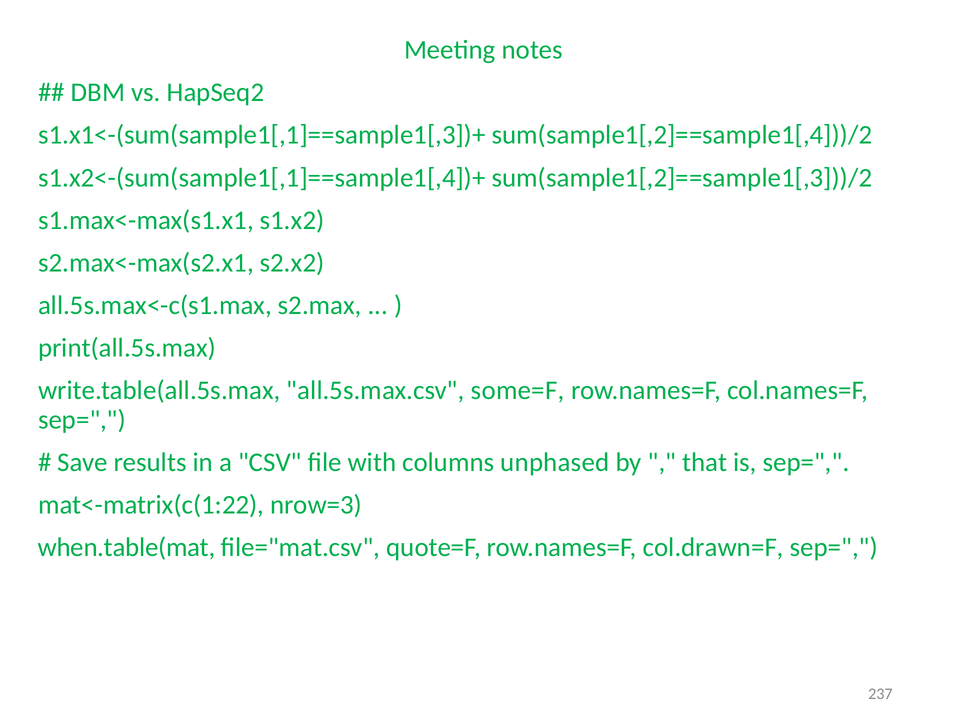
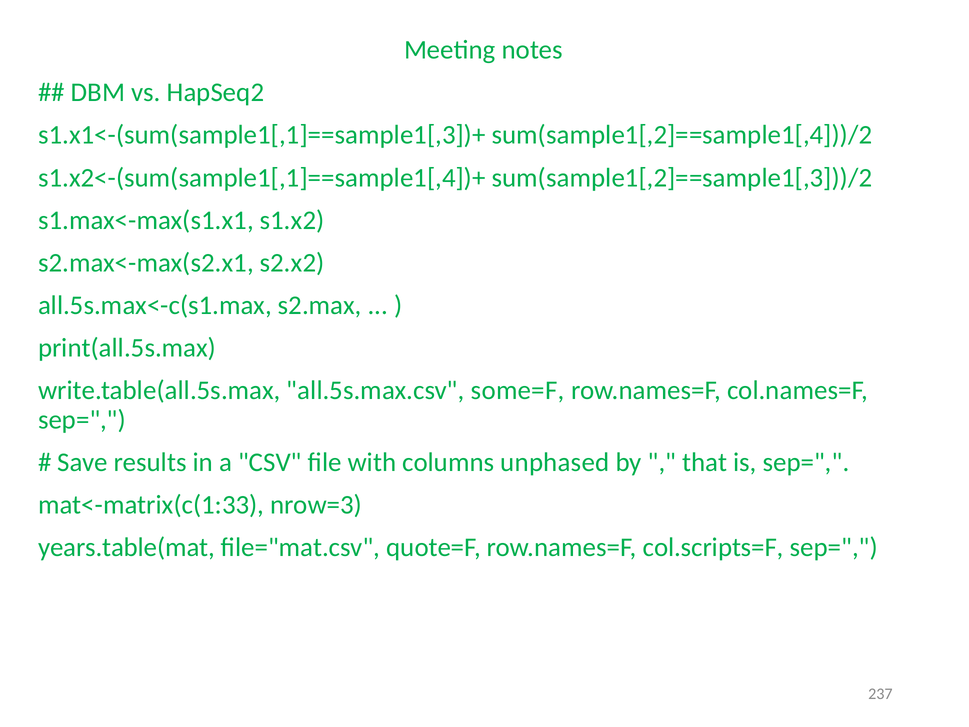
mat<-matrix(c(1:22: mat<-matrix(c(1:22 -> mat<-matrix(c(1:33
when.table(mat: when.table(mat -> years.table(mat
col.drawn=F: col.drawn=F -> col.scripts=F
